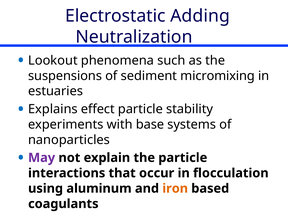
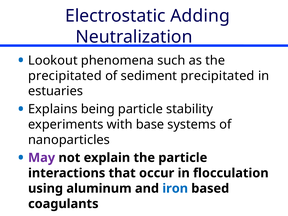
suspensions at (65, 76): suspensions -> precipitated
sediment micromixing: micromixing -> precipitated
effect: effect -> being
iron colour: orange -> blue
